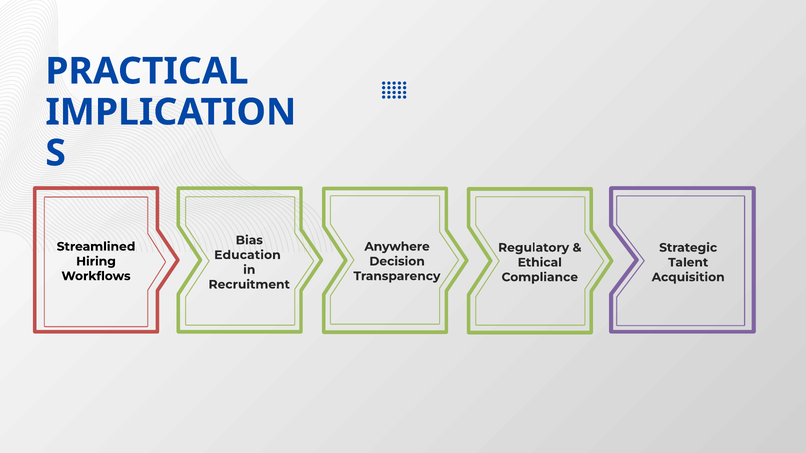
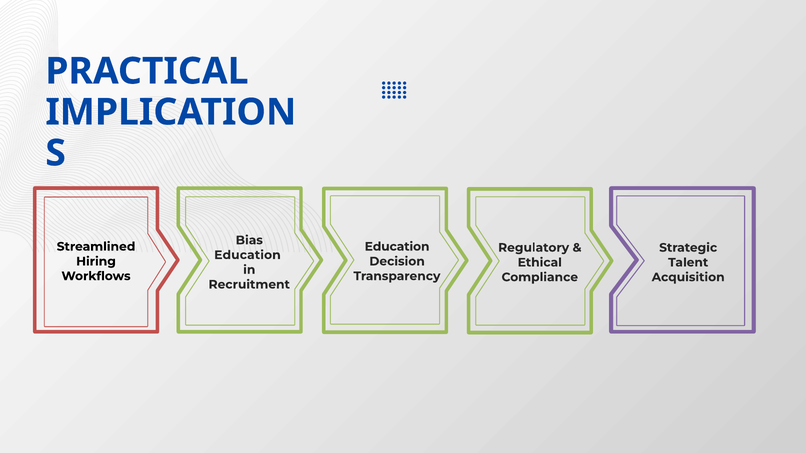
Anywhere at (397, 247): Anywhere -> Education
